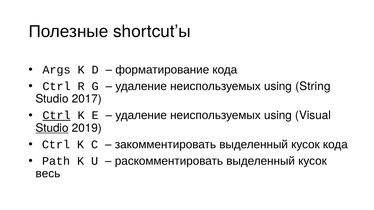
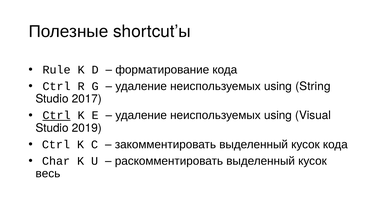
Args: Args -> Rule
Studio at (52, 128) underline: present -> none
Path: Path -> Char
